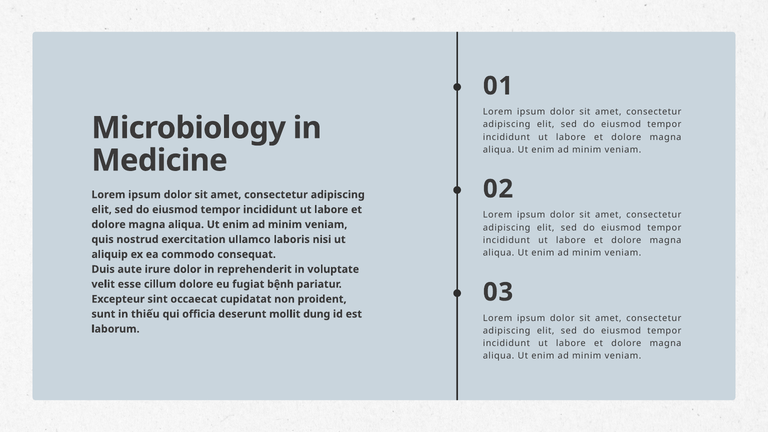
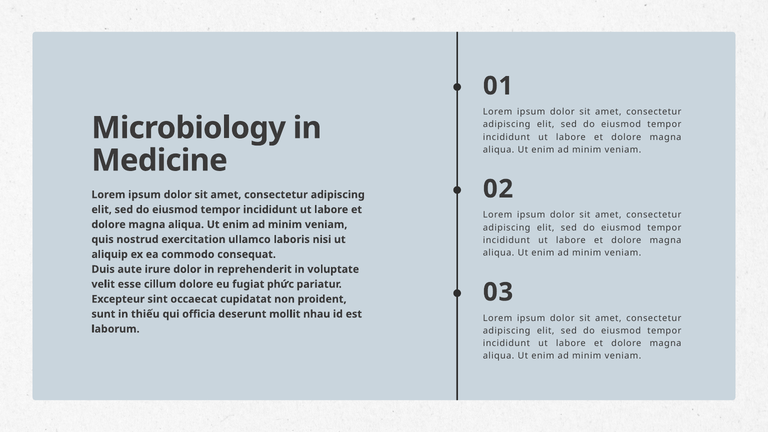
bệnh: bệnh -> phức
dung: dung -> nhau
